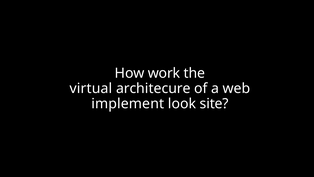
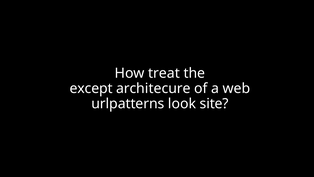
work: work -> treat
virtual: virtual -> except
implement: implement -> urlpatterns
